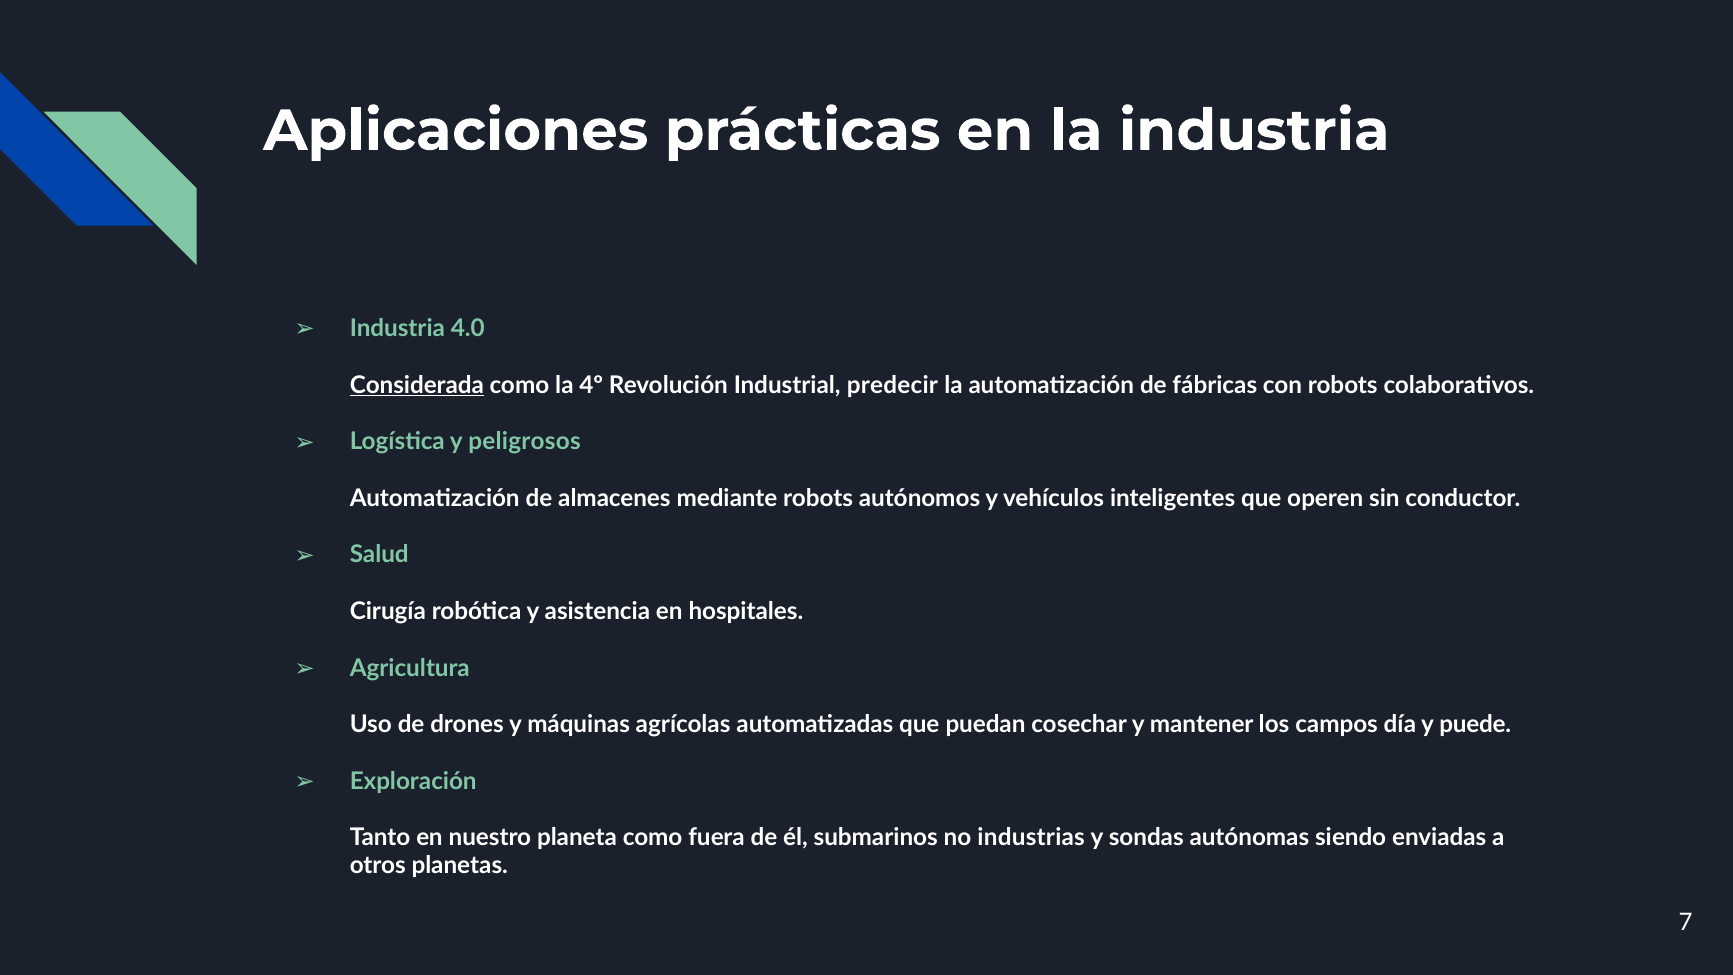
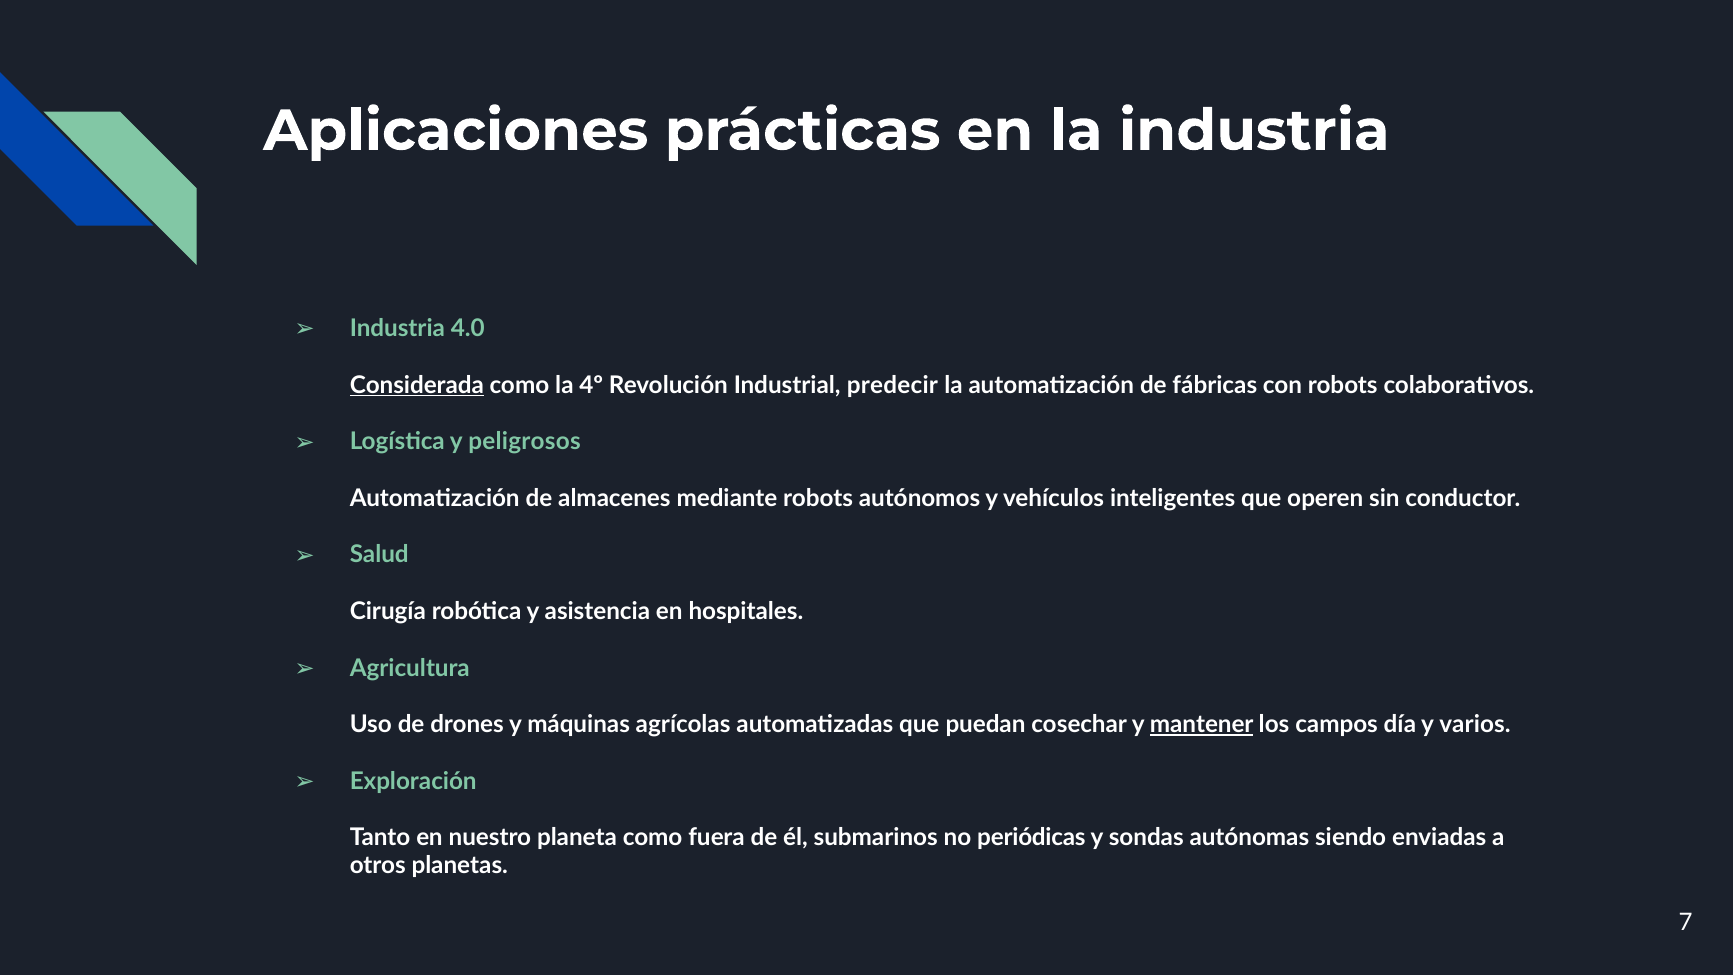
mantener underline: none -> present
puede: puede -> varios
industrias: industrias -> periódicas
